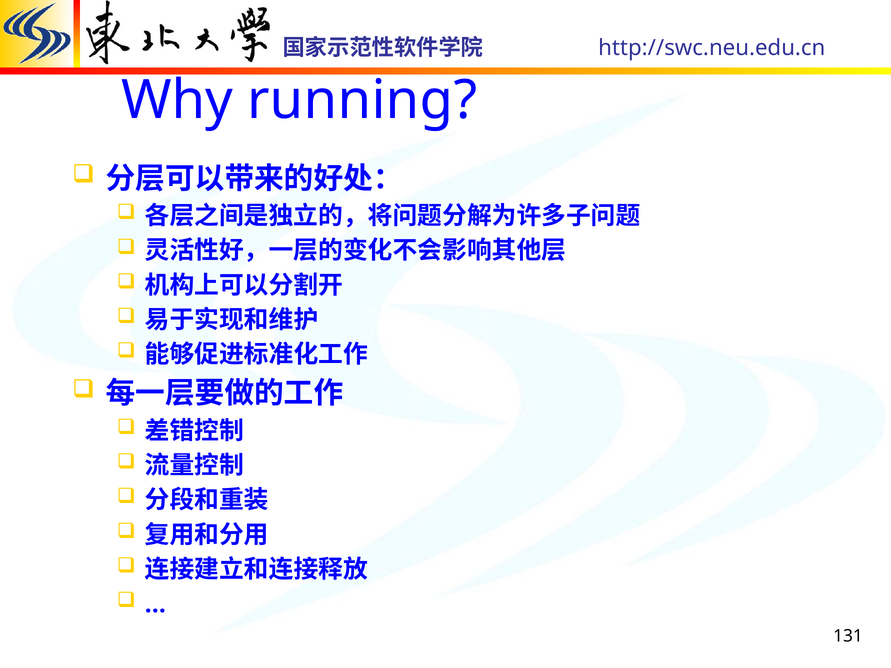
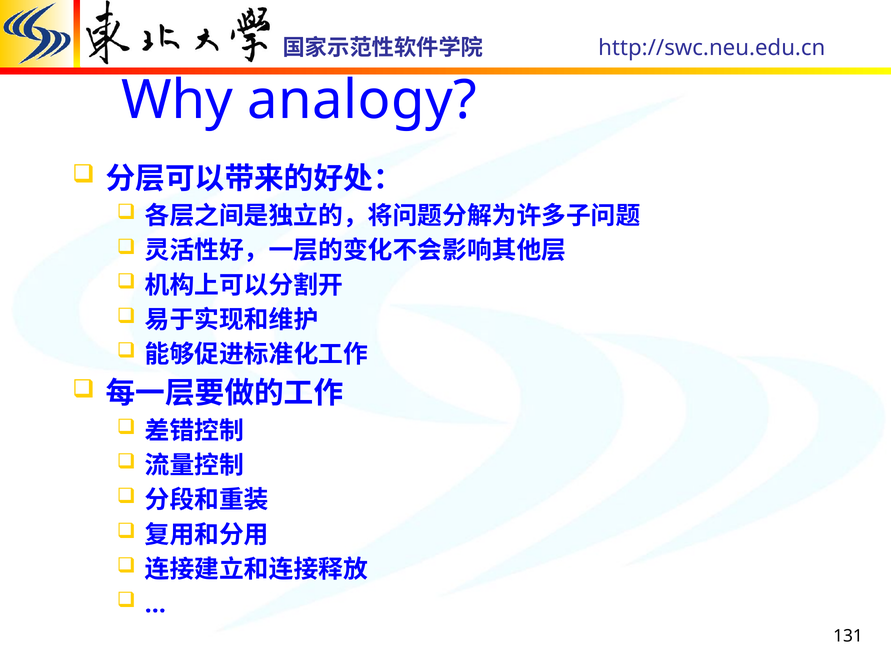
running: running -> analogy
